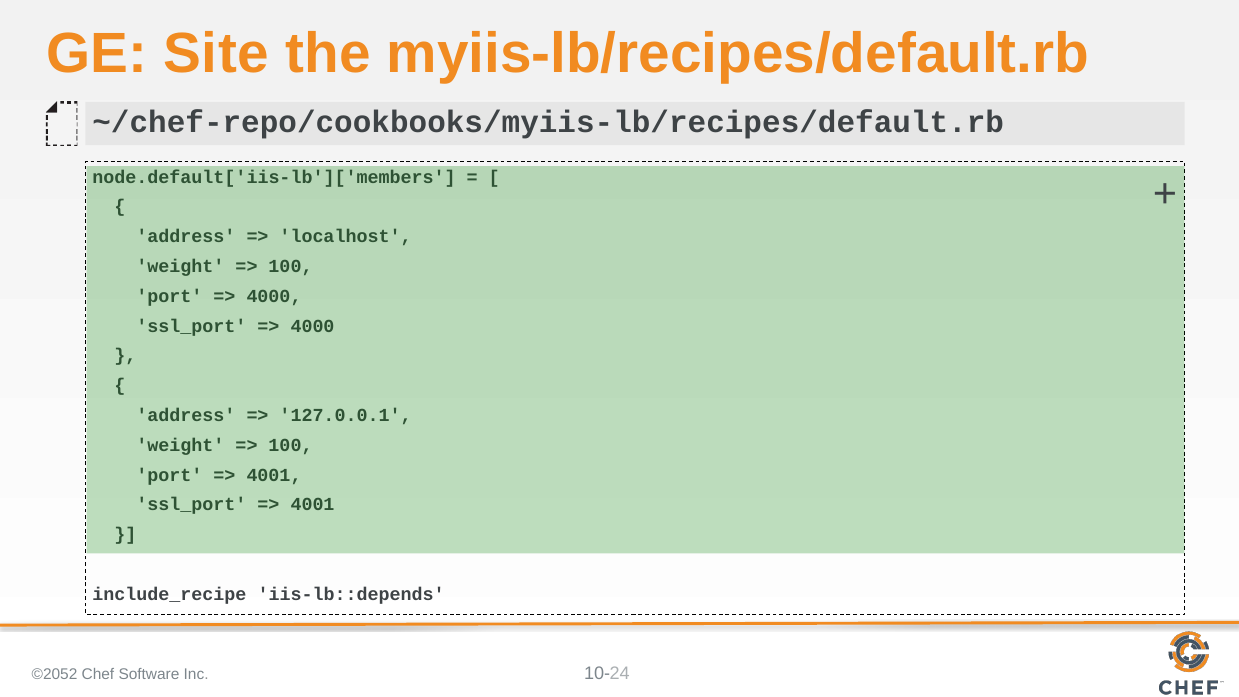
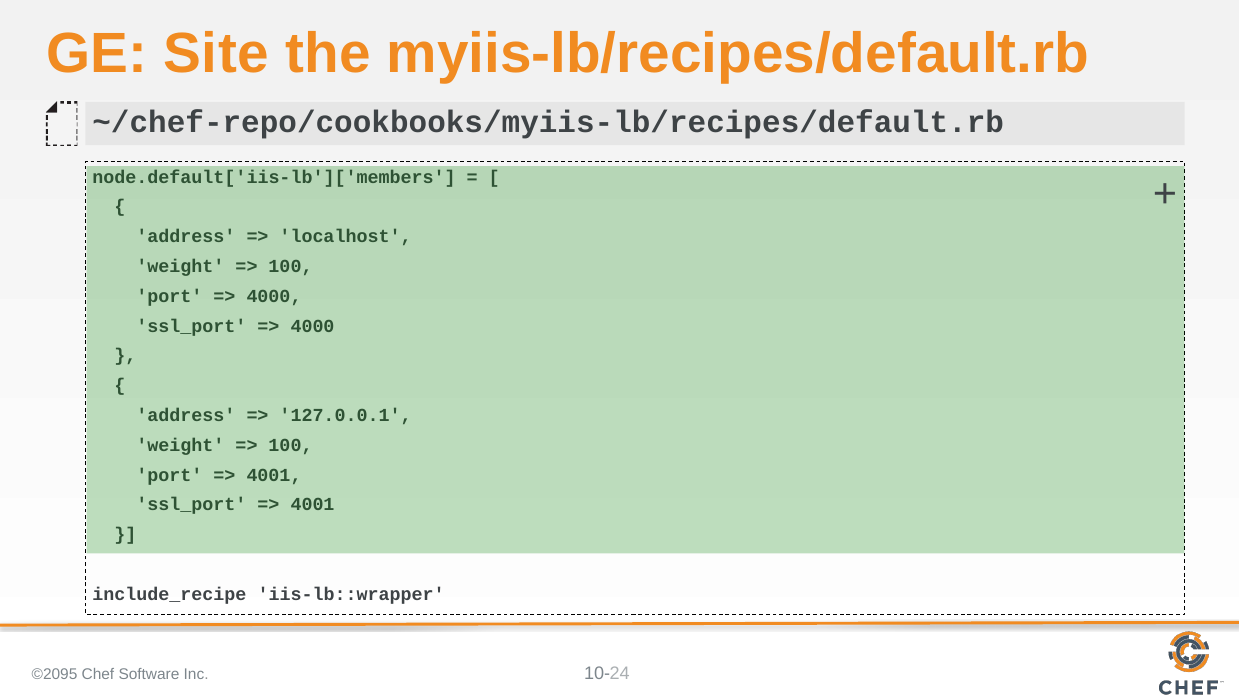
iis-lb::depends: iis-lb::depends -> iis-lb::wrapper
©2052: ©2052 -> ©2095
